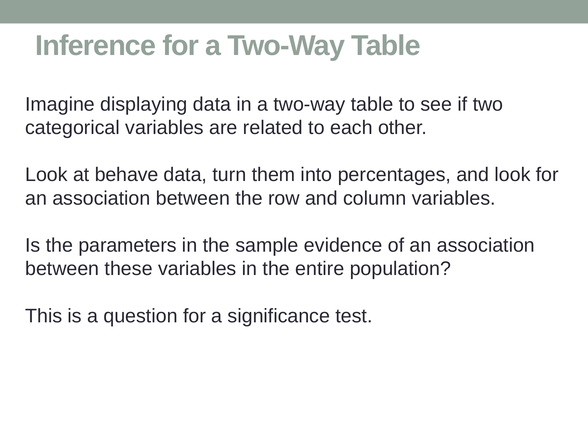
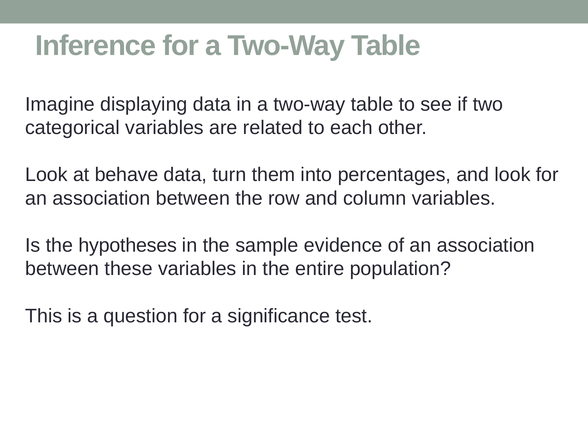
parameters: parameters -> hypotheses
